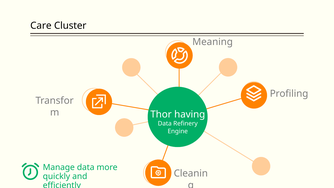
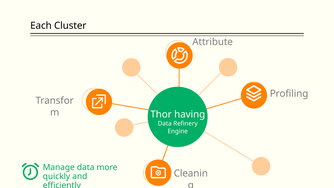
Care: Care -> Each
Meaning: Meaning -> Attribute
